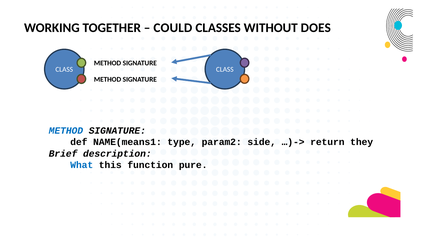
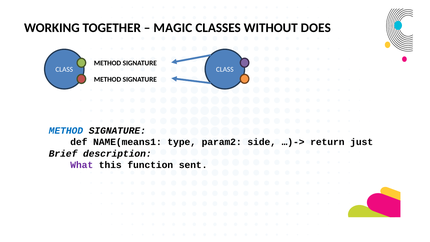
COULD: COULD -> MAGIC
they: they -> just
What colour: blue -> purple
pure: pure -> sent
